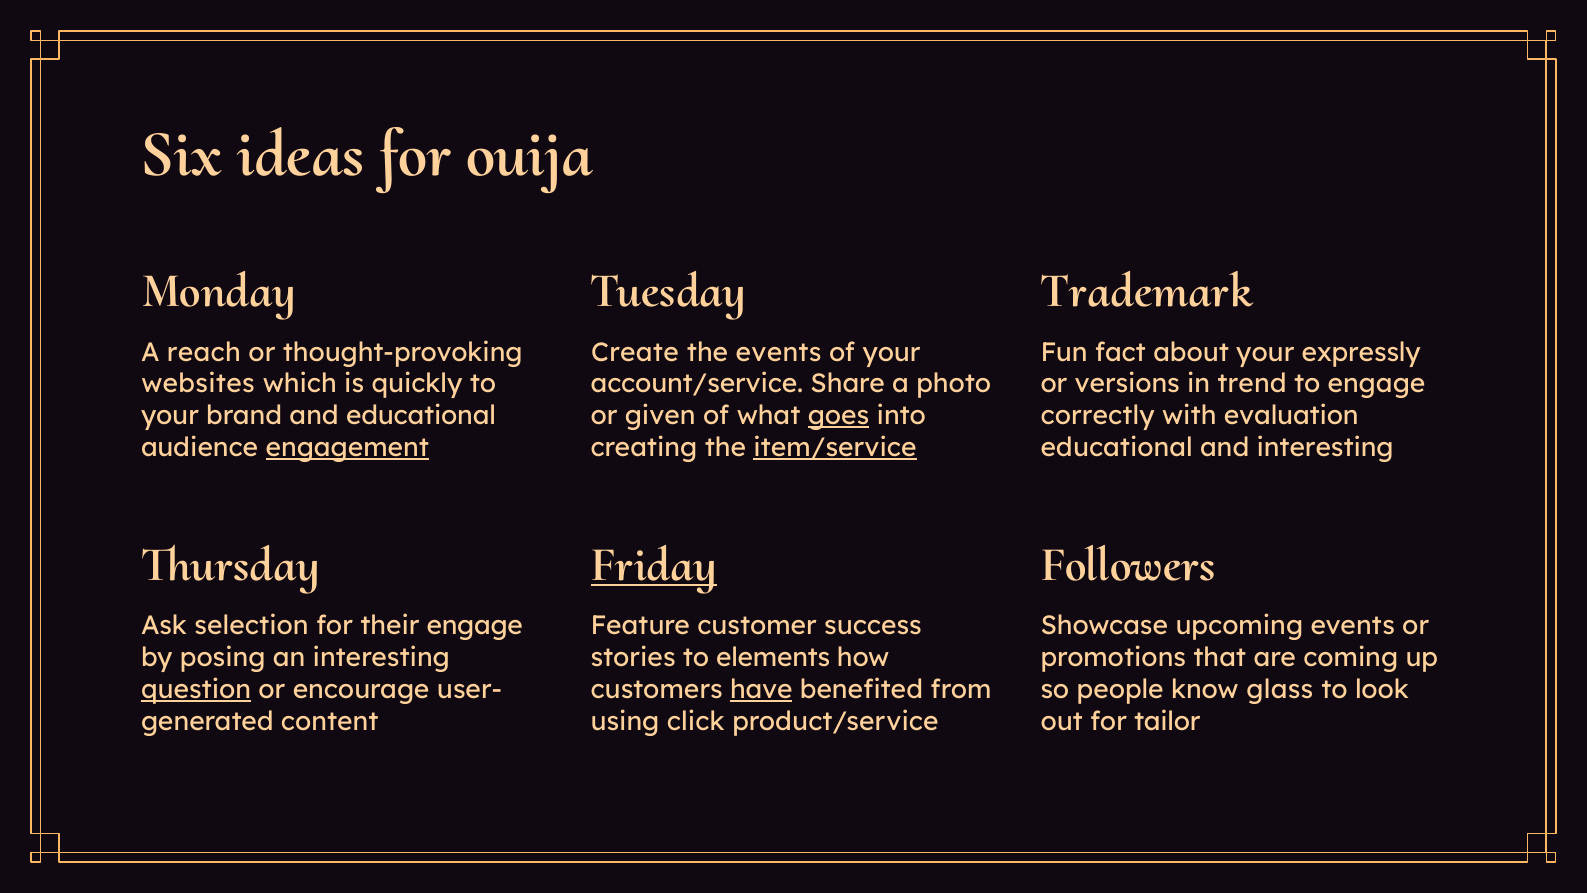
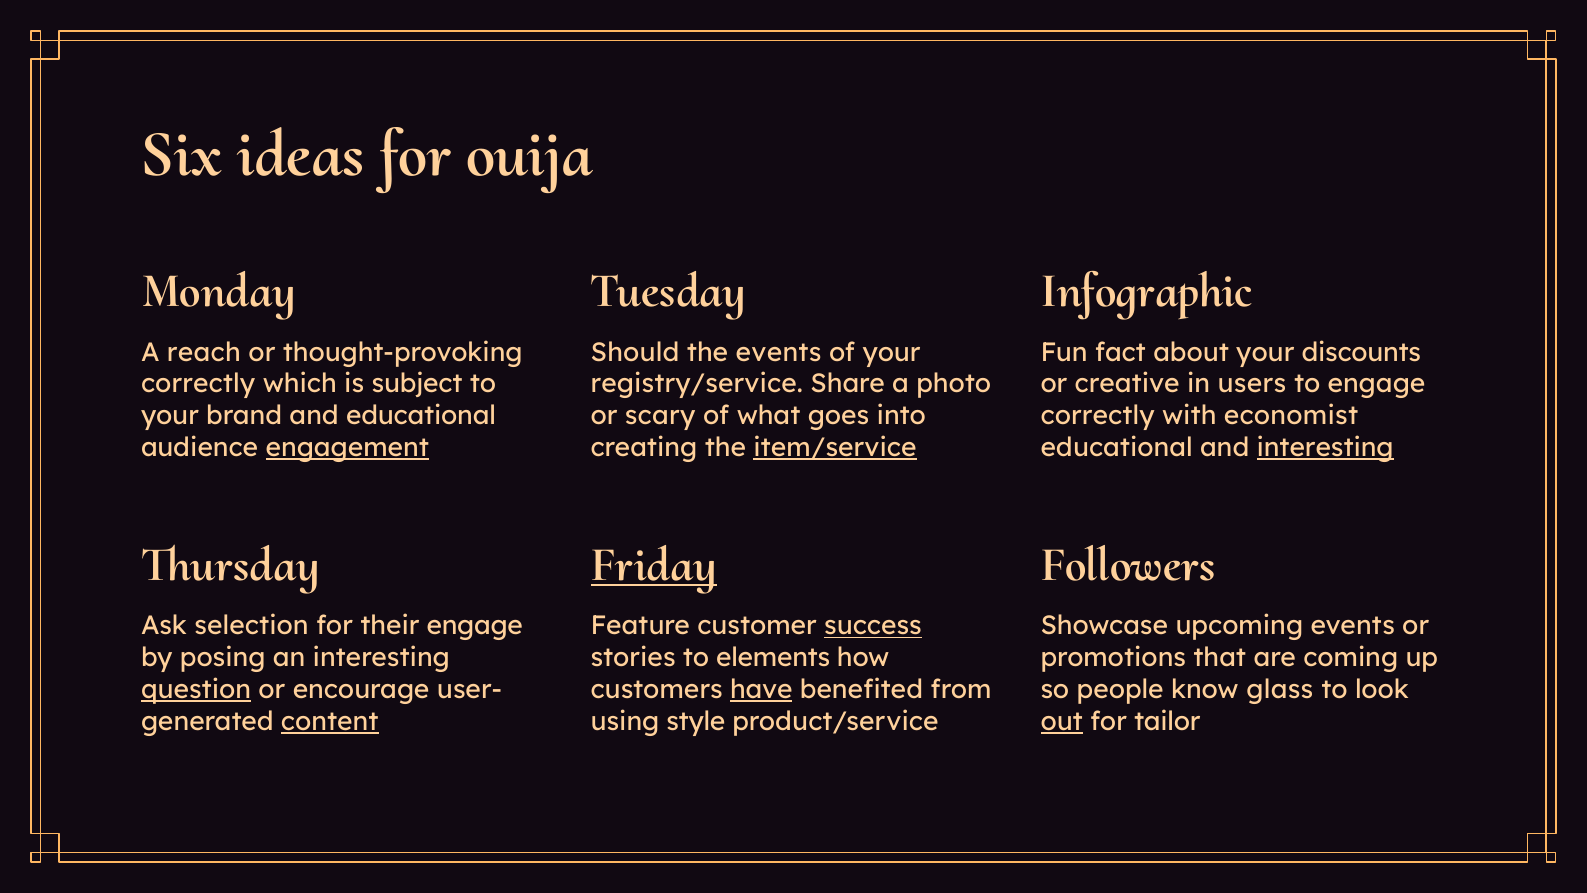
Trademark: Trademark -> Infographic
Create: Create -> Should
expressly: expressly -> discounts
websites at (198, 384): websites -> correctly
quickly: quickly -> subject
account/service: account/service -> registry/service
versions: versions -> creative
trend: trend -> users
given: given -> scary
goes underline: present -> none
evaluation: evaluation -> economist
interesting at (1325, 448) underline: none -> present
success underline: none -> present
content underline: none -> present
click: click -> style
out underline: none -> present
